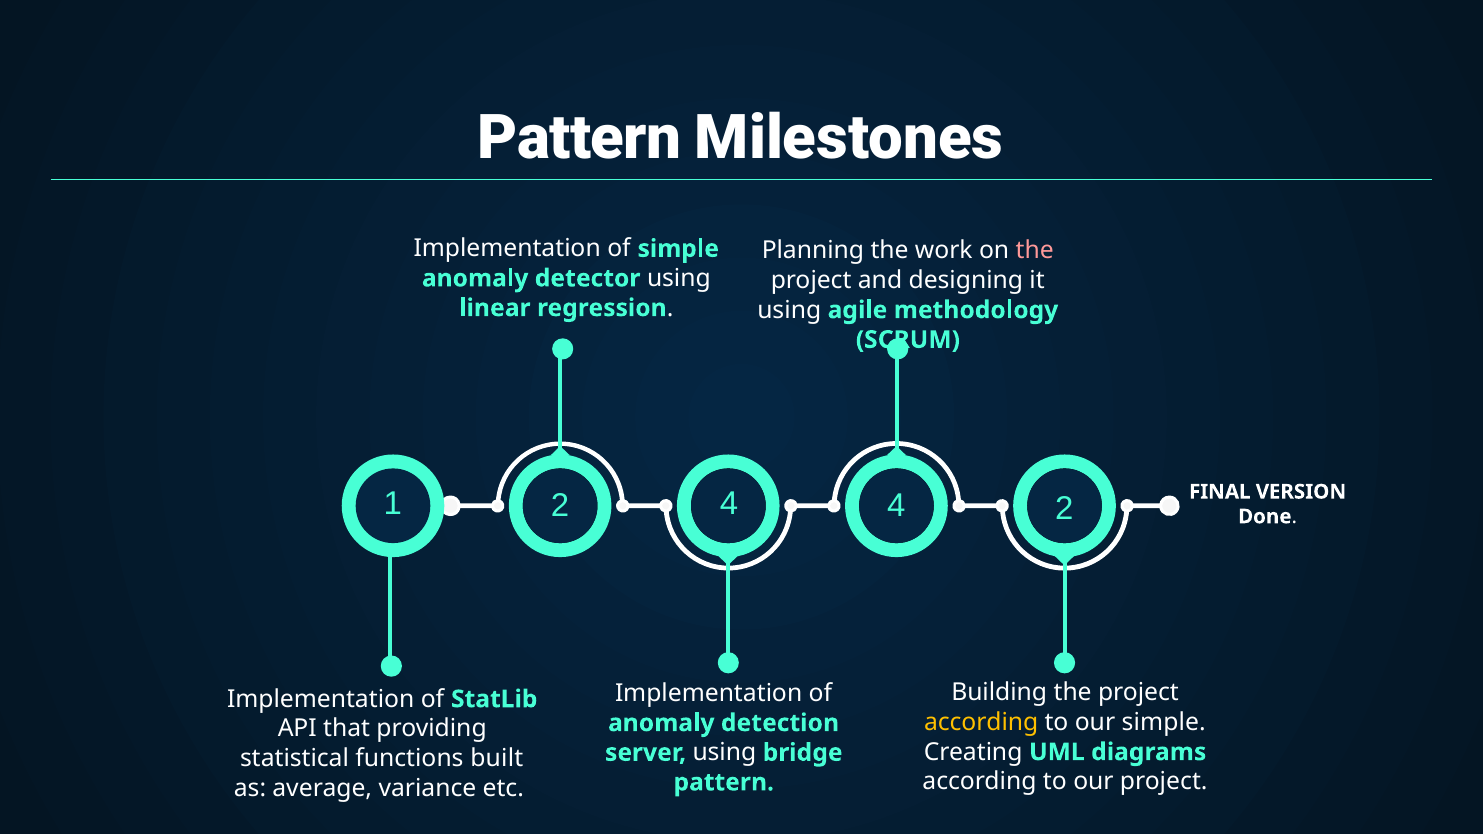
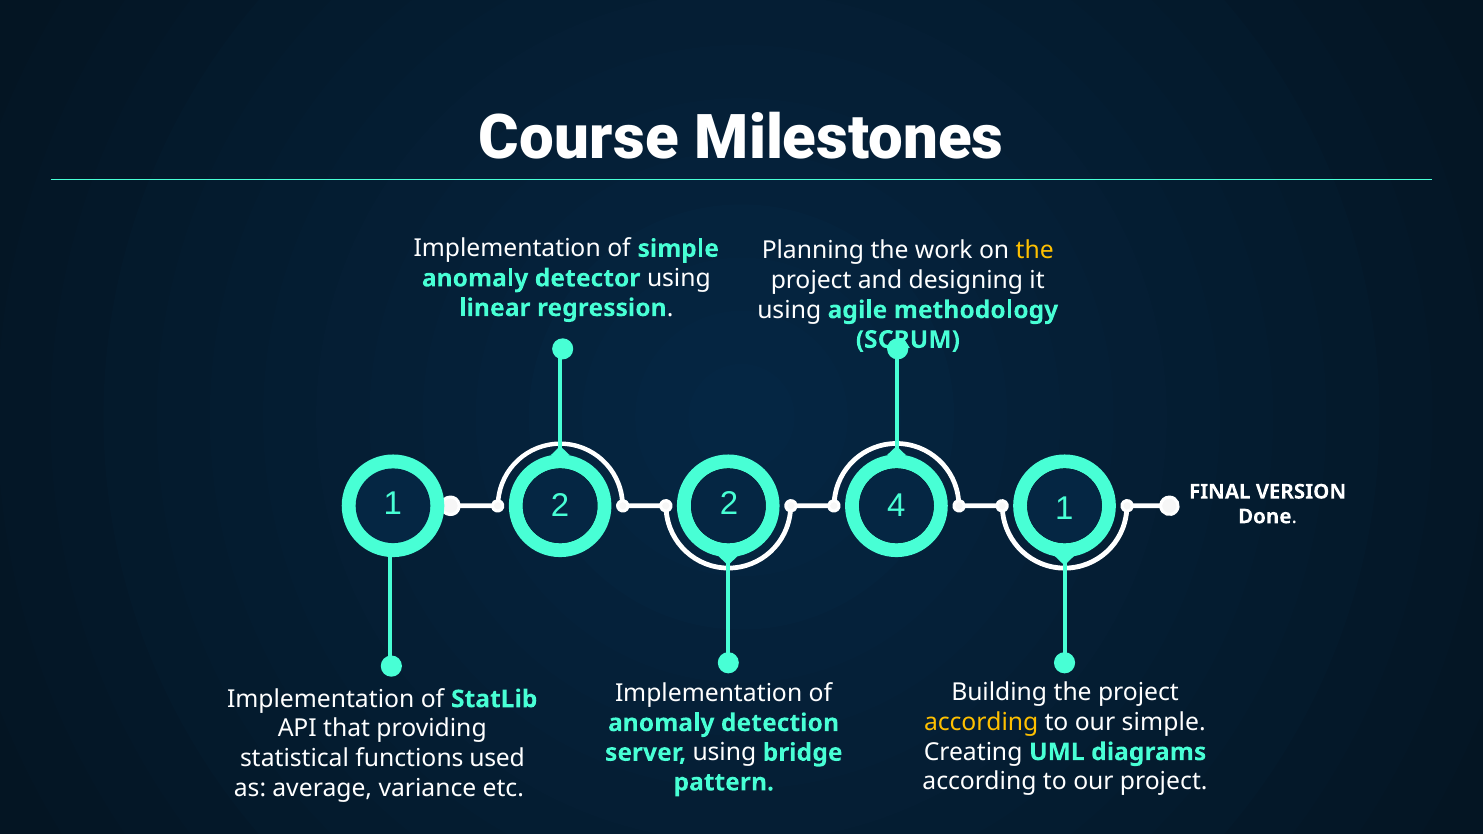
Pattern at (580, 138): Pattern -> Course
the at (1035, 251) colour: pink -> yellow
1 4: 4 -> 2
4 2: 2 -> 1
built: built -> used
